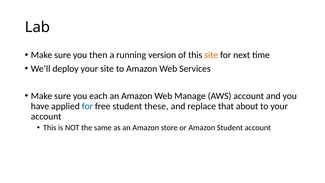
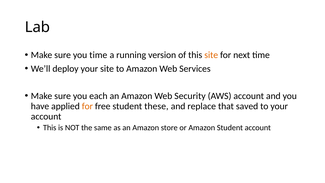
you then: then -> time
Manage: Manage -> Security
for at (87, 106) colour: blue -> orange
about: about -> saved
